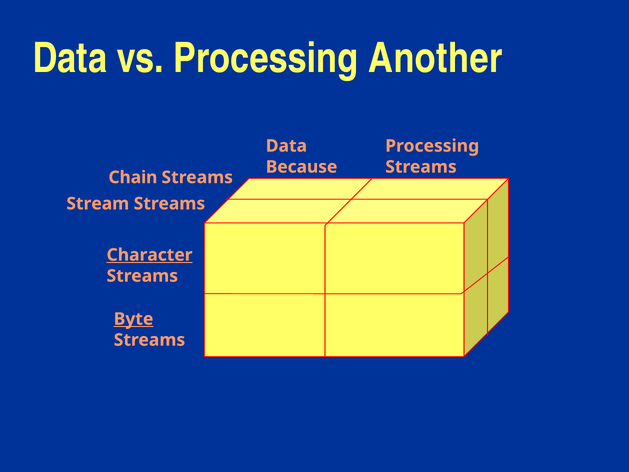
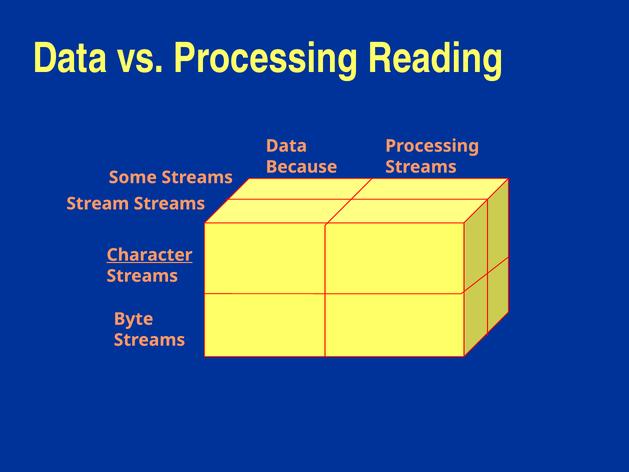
Another: Another -> Reading
Chain: Chain -> Some
Byte underline: present -> none
